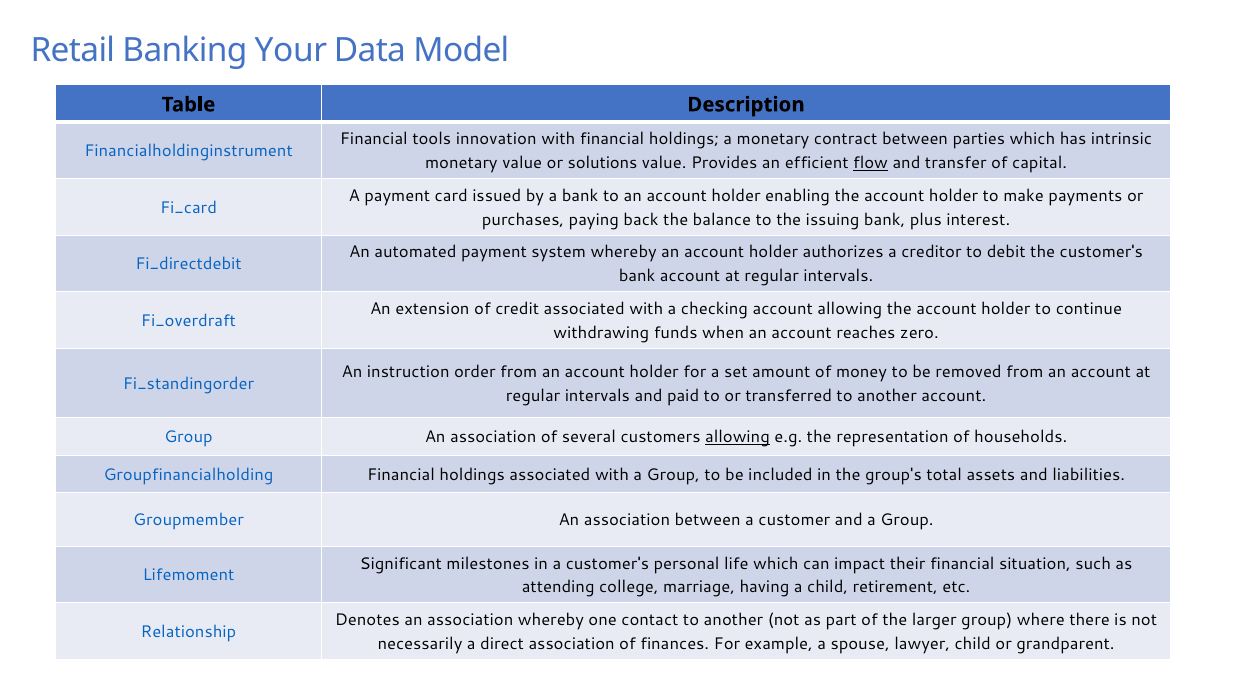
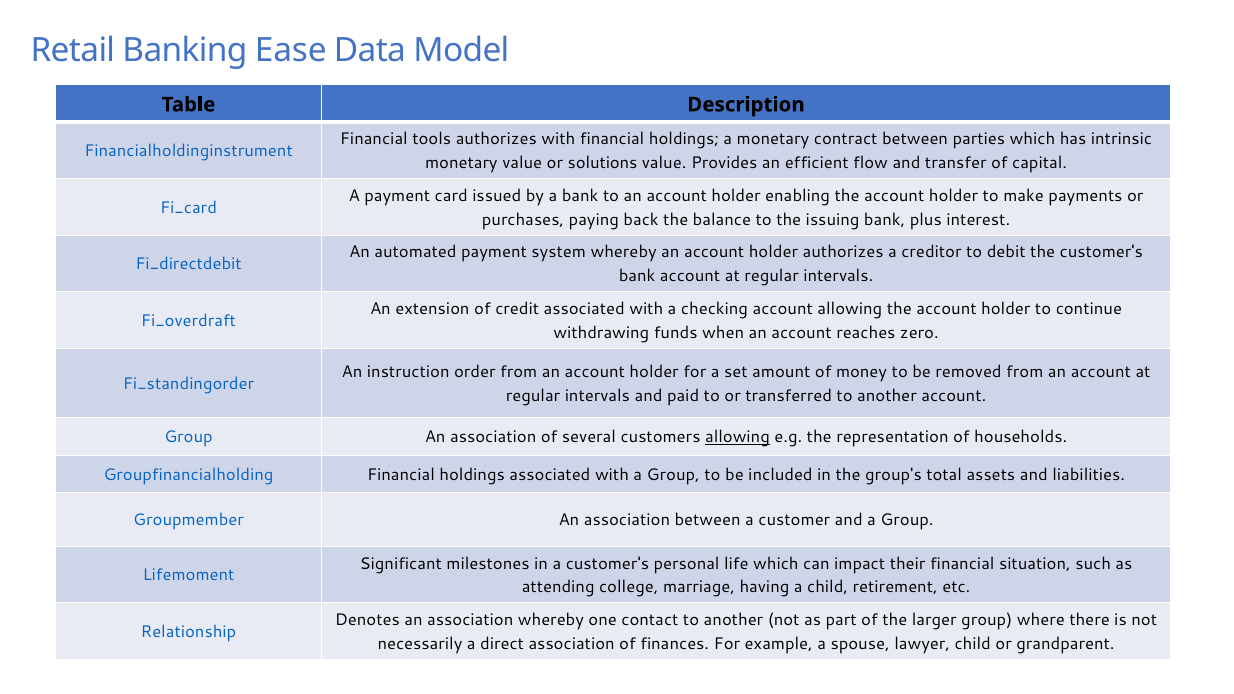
Your: Your -> Ease
tools innovation: innovation -> authorizes
flow underline: present -> none
